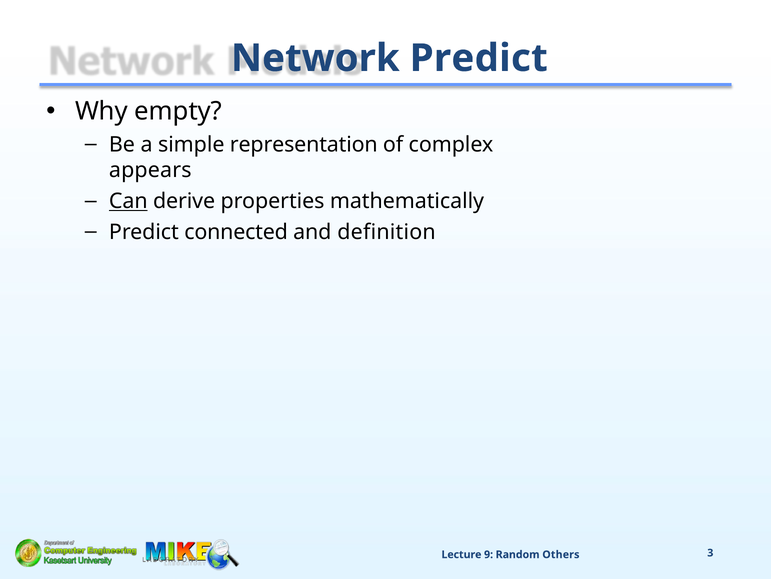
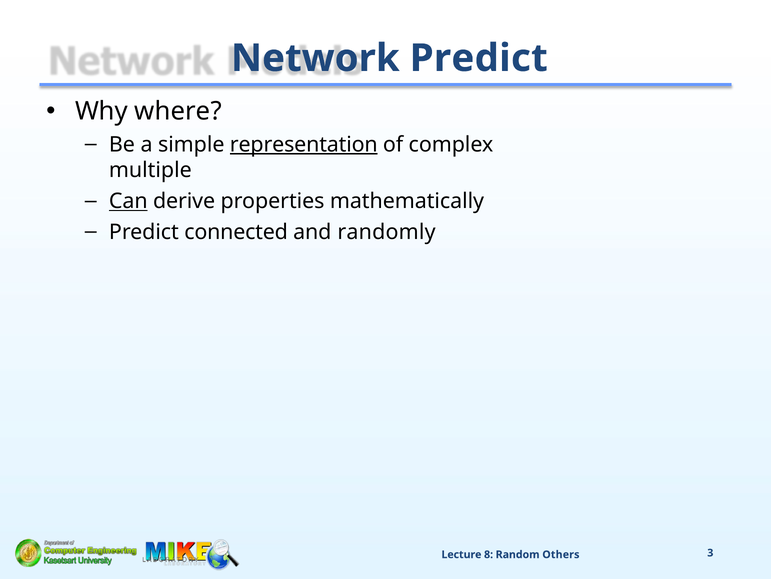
empty: empty -> where
representation underline: none -> present
appears: appears -> multiple
definition: definition -> randomly
9: 9 -> 8
